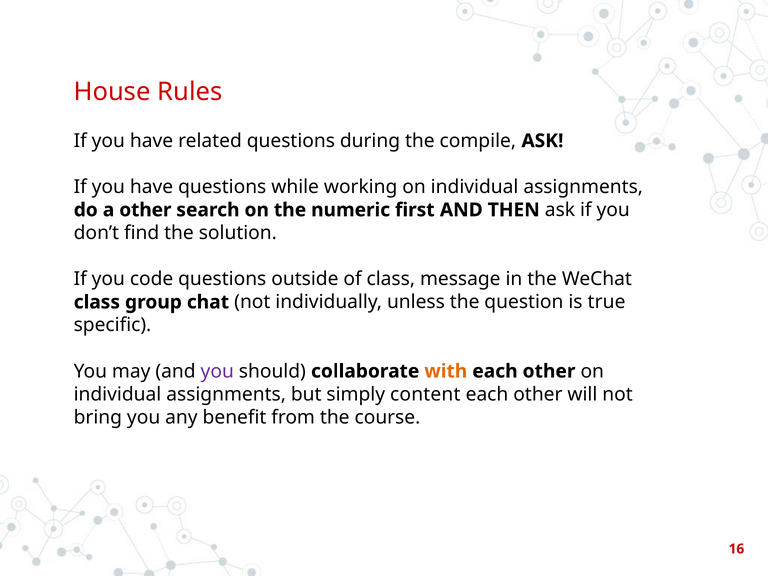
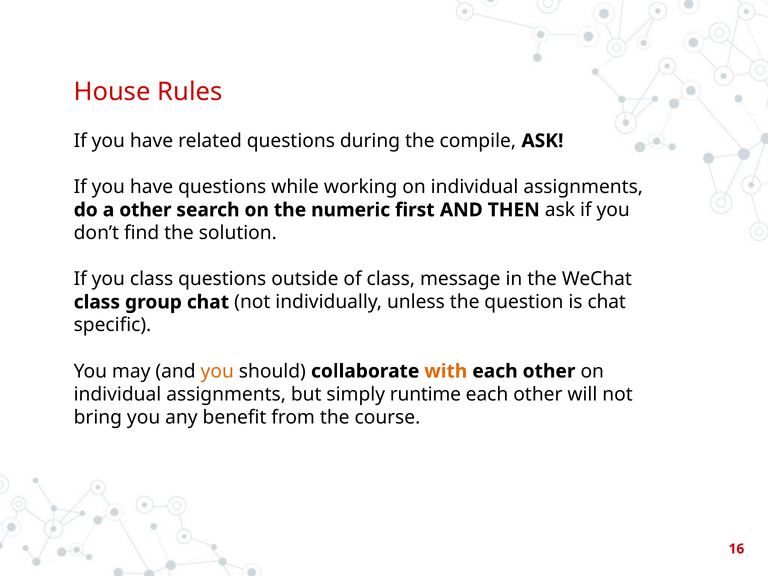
you code: code -> class
is true: true -> chat
you at (217, 371) colour: purple -> orange
content: content -> runtime
